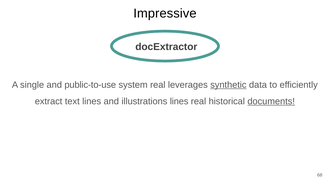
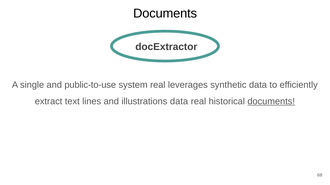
Impressive at (165, 14): Impressive -> Documents
synthetic underline: present -> none
illustrations lines: lines -> data
